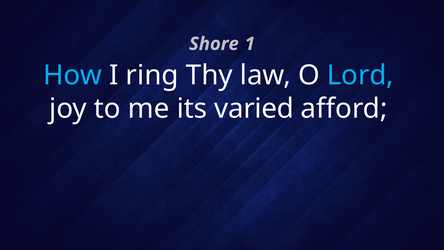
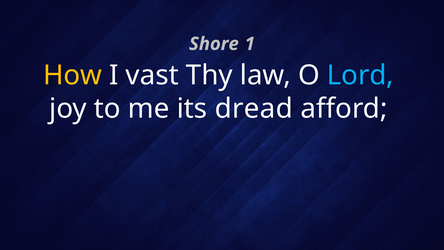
How colour: light blue -> yellow
ring: ring -> vast
varied: varied -> dread
